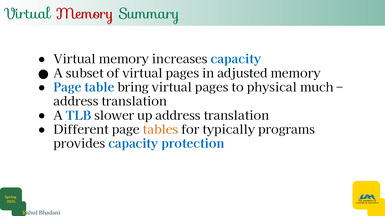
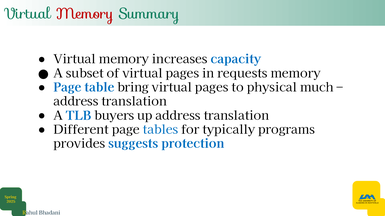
adjusted: adjusted -> requests
slower: slower -> buyers
tables colour: orange -> blue
provides capacity: capacity -> suggests
